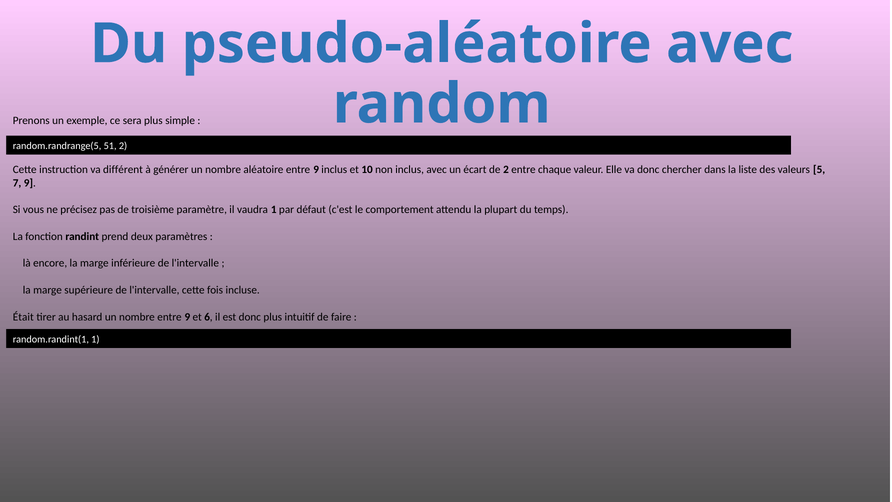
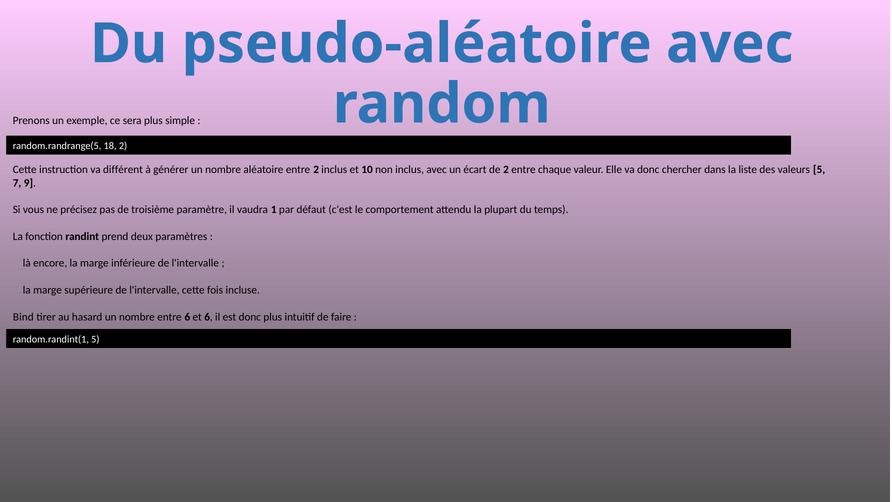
51: 51 -> 18
aléatoire entre 9: 9 -> 2
Était: Était -> Bind
nombre entre 9: 9 -> 6
random.randint(1 1: 1 -> 5
